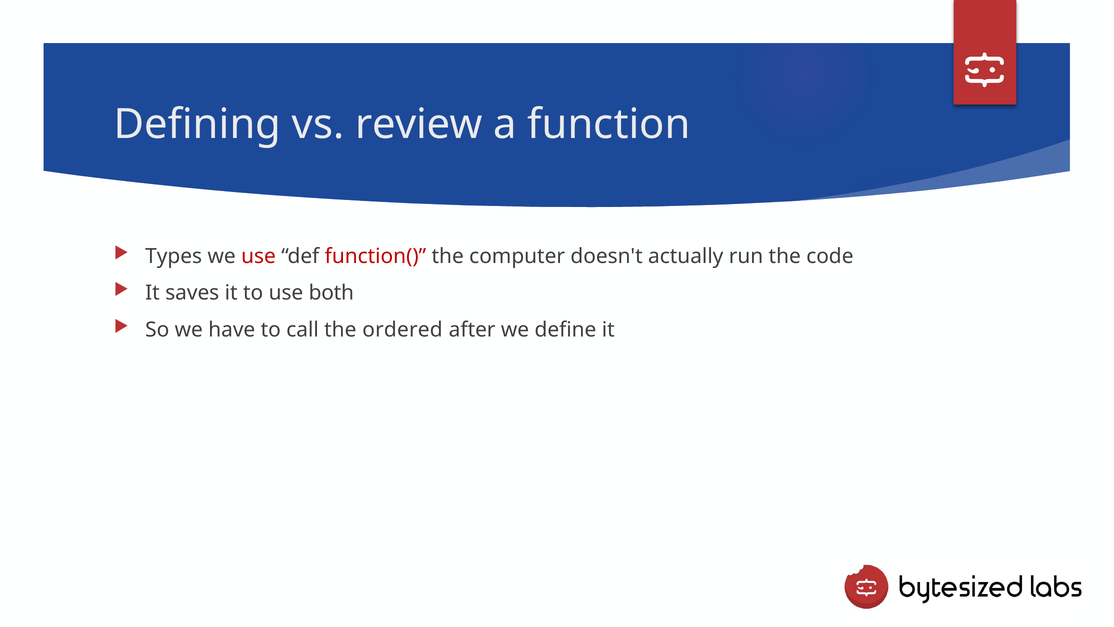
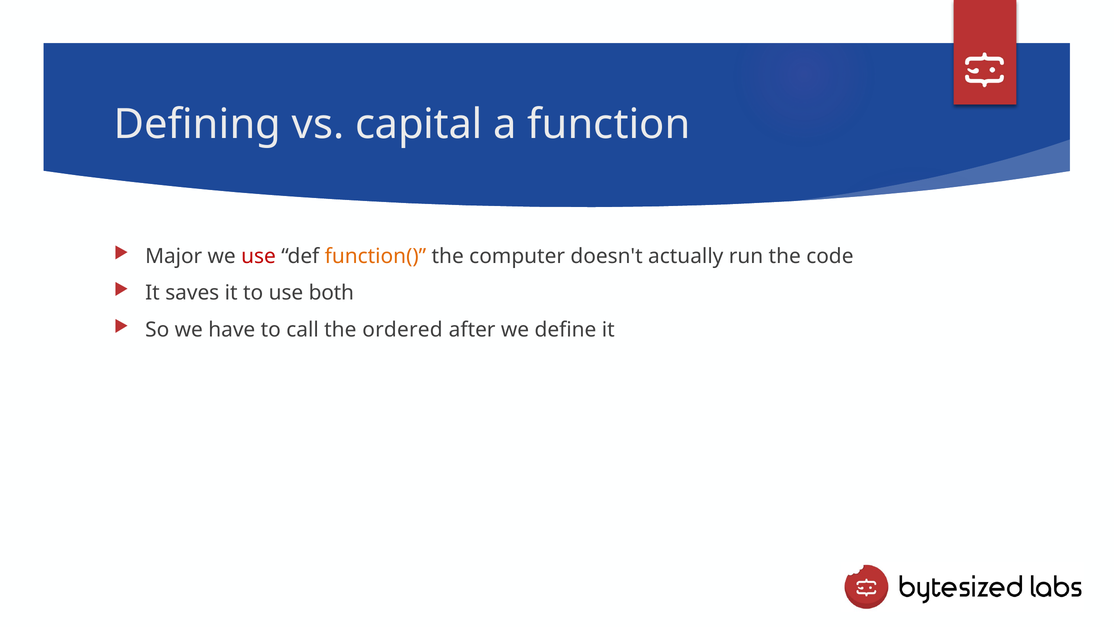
review: review -> capital
Types: Types -> Major
function( colour: red -> orange
